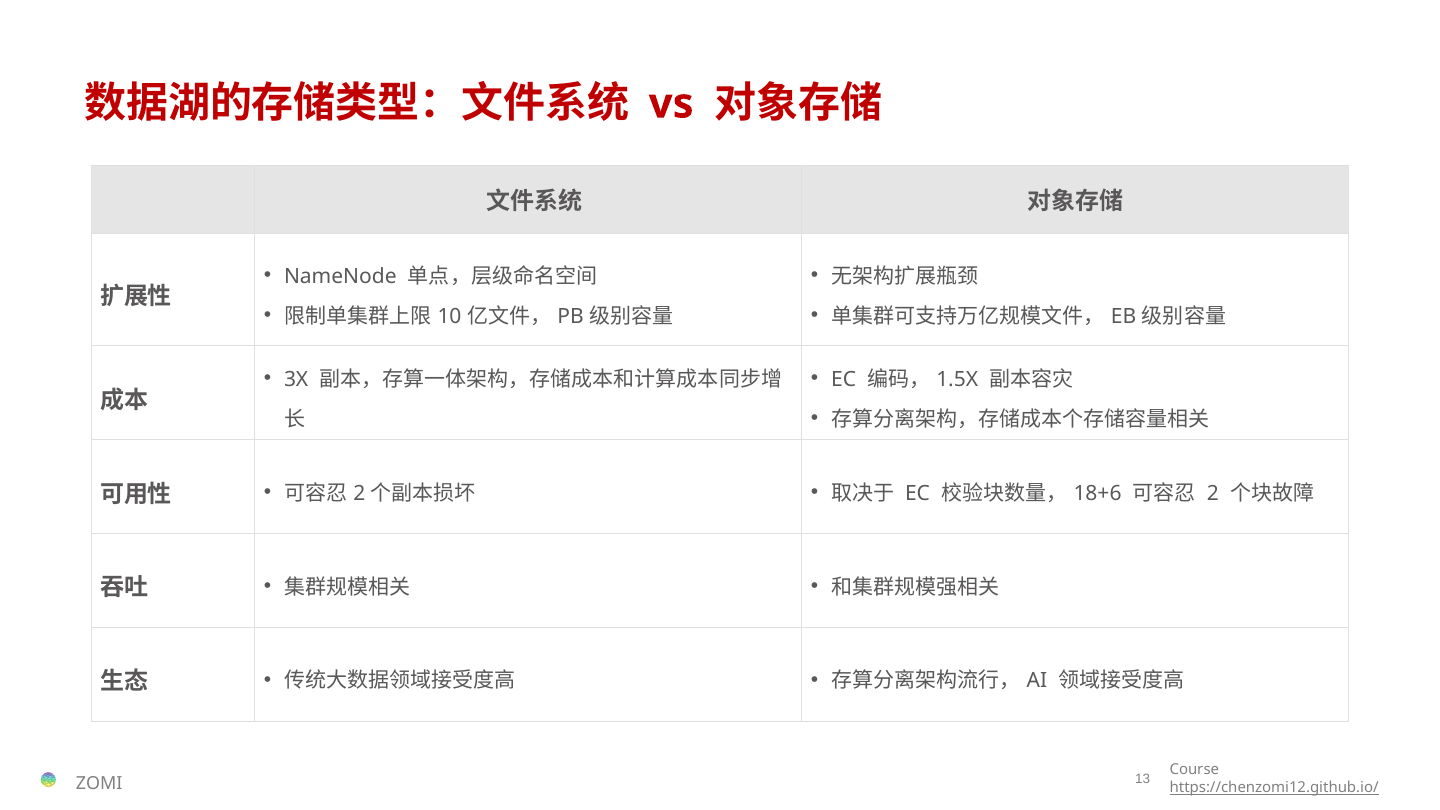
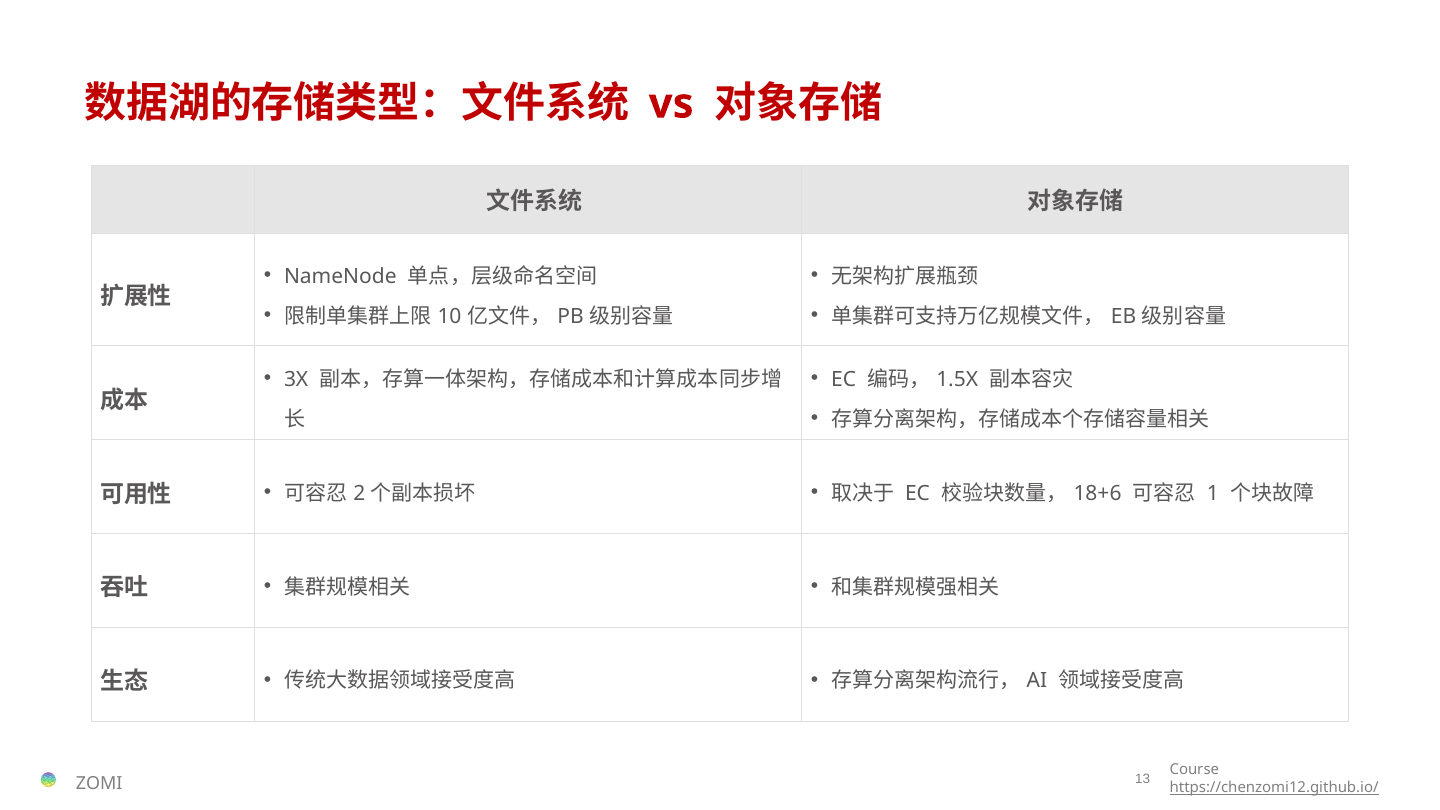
2 at (1213, 493): 2 -> 1
